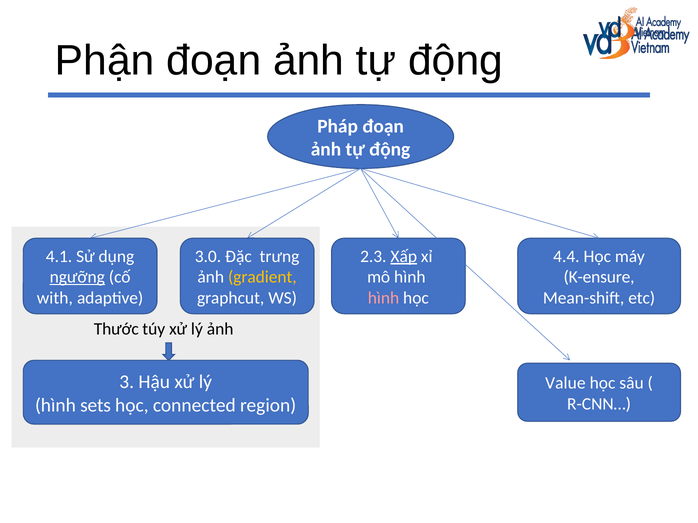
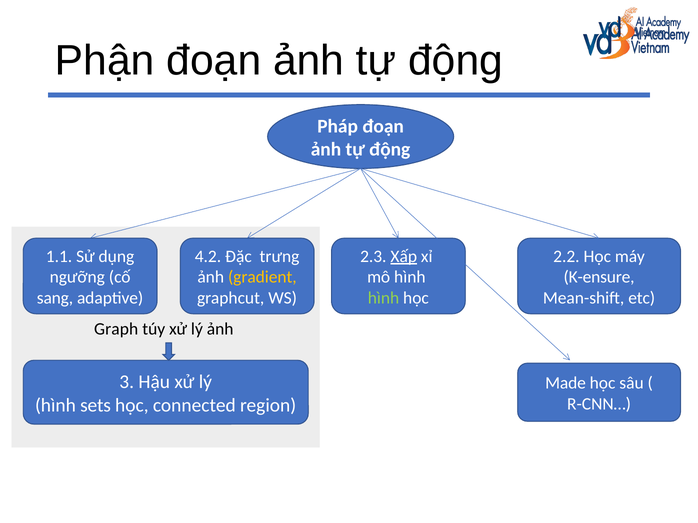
4.1: 4.1 -> 1.1
3.0: 3.0 -> 4.2
4.4: 4.4 -> 2.2
ngưỡng underline: present -> none
with: with -> sang
hình at (384, 298) colour: pink -> light green
Thước: Thước -> Graph
Value: Value -> Made
